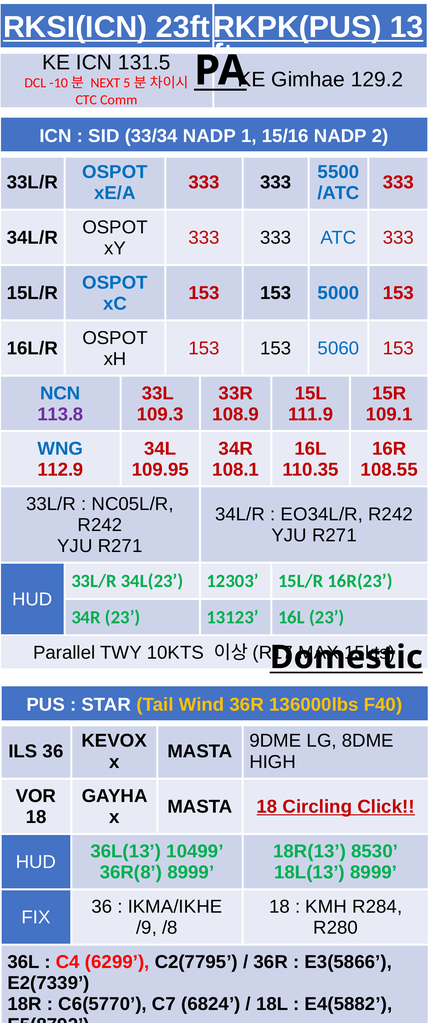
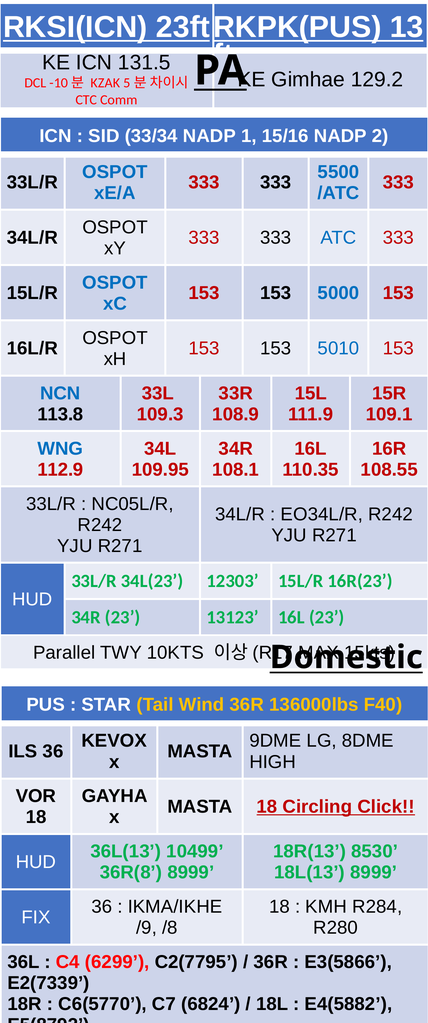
NEXT: NEXT -> KZAK
5060: 5060 -> 5010
113.8 colour: purple -> black
